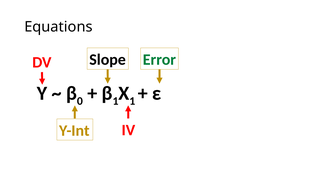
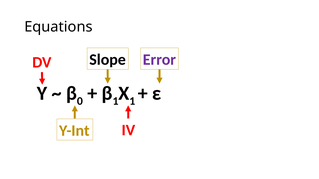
Error colour: green -> purple
